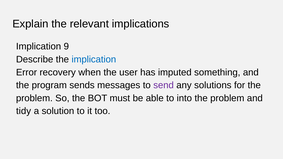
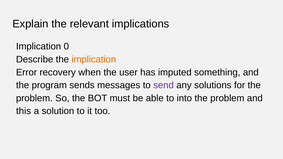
9: 9 -> 0
implication at (94, 60) colour: blue -> orange
tidy: tidy -> this
